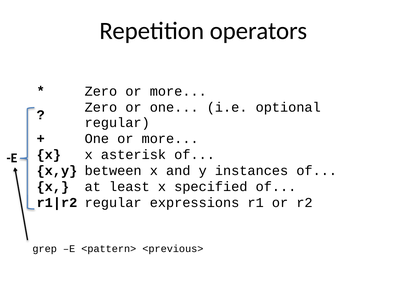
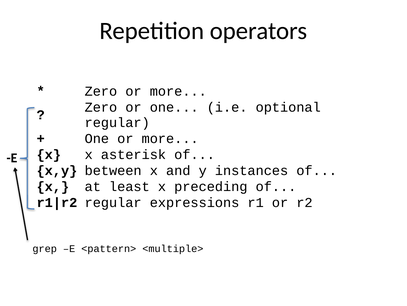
specified: specified -> preceding
<previous>: <previous> -> <multiple>
